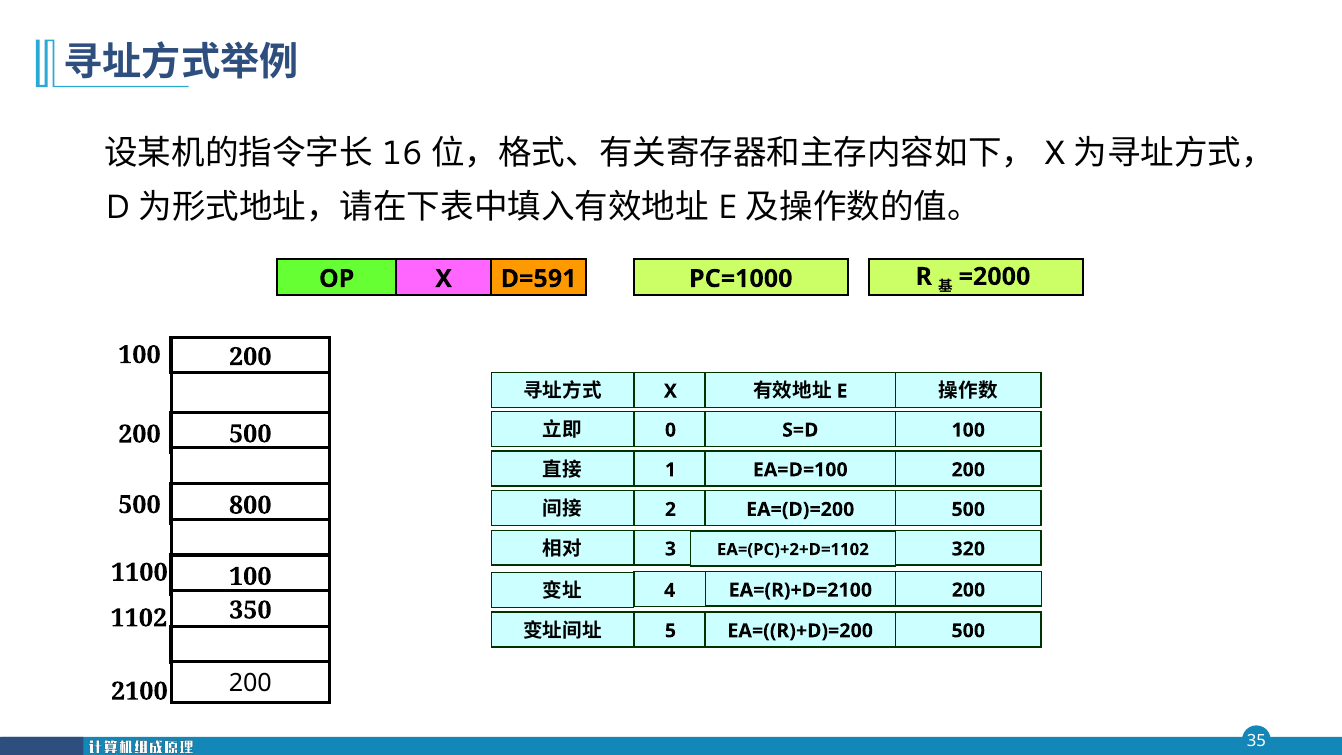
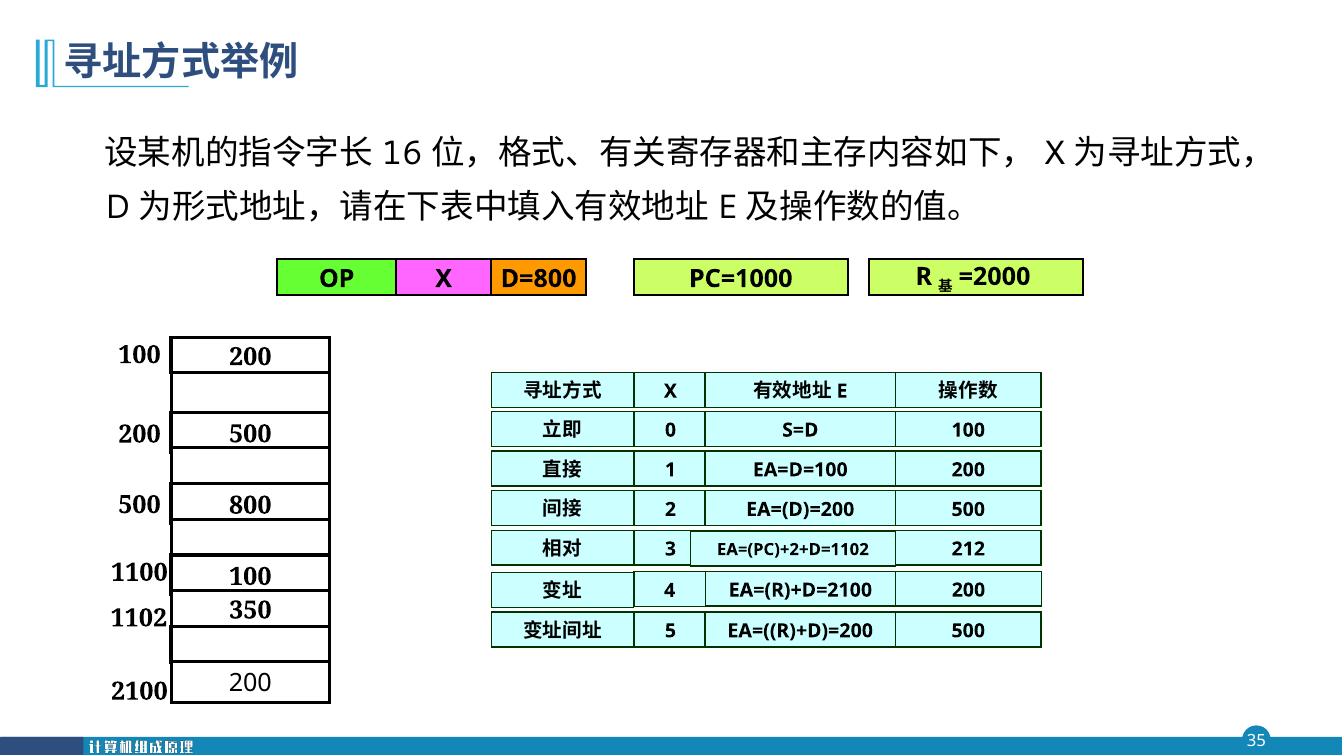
D=591: D=591 -> D=800
320: 320 -> 212
